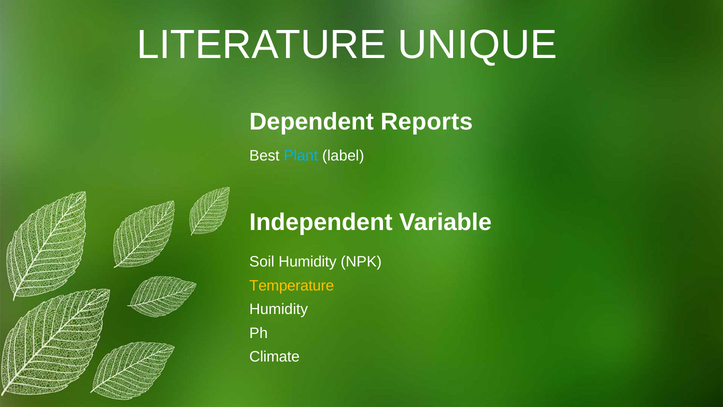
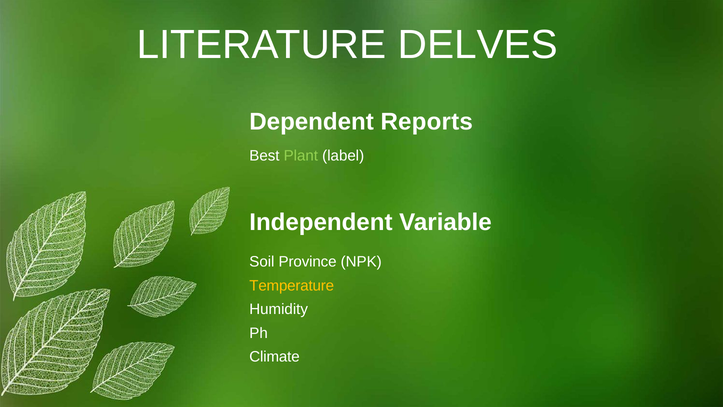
UNIQUE: UNIQUE -> DELVES
Plant colour: light blue -> light green
Soil Humidity: Humidity -> Province
